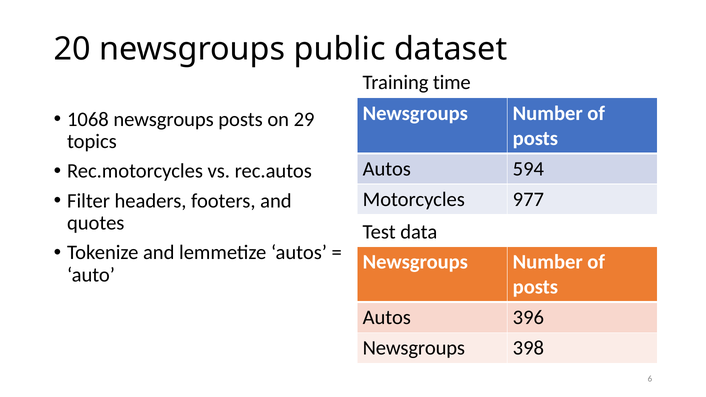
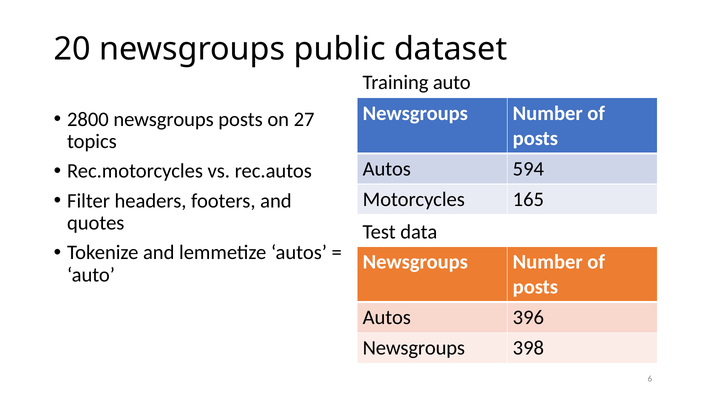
Training time: time -> auto
1068: 1068 -> 2800
29: 29 -> 27
977: 977 -> 165
